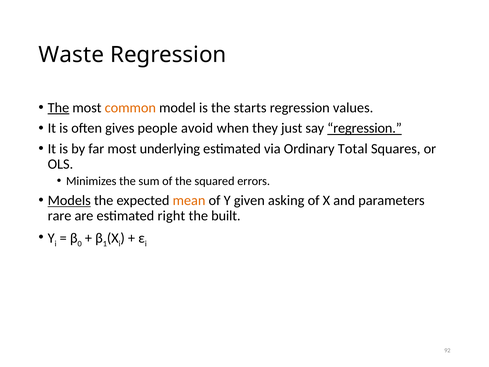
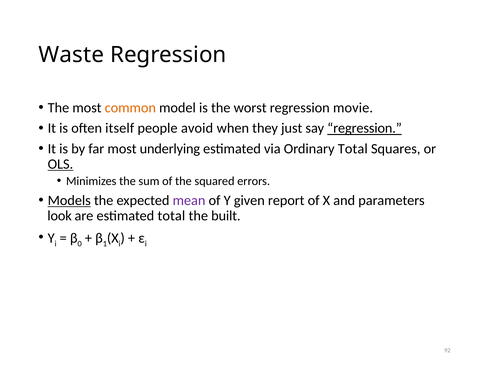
The at (58, 108) underline: present -> none
starts: starts -> worst
values: values -> movie
gives: gives -> itself
OLS underline: none -> present
mean colour: orange -> purple
asking: asking -> report
rare: rare -> look
estimated right: right -> total
